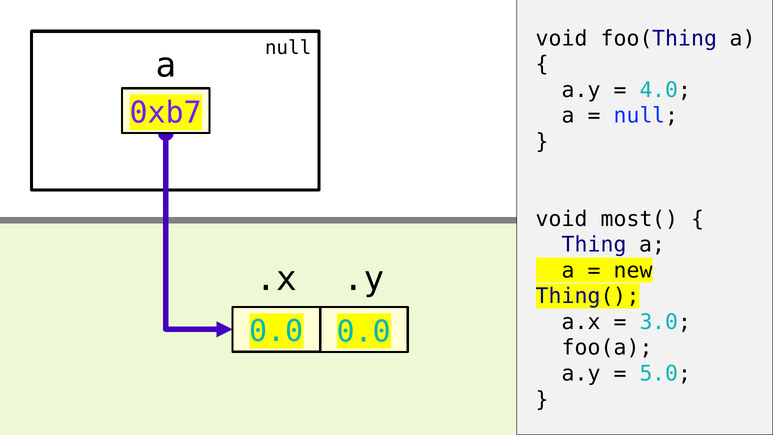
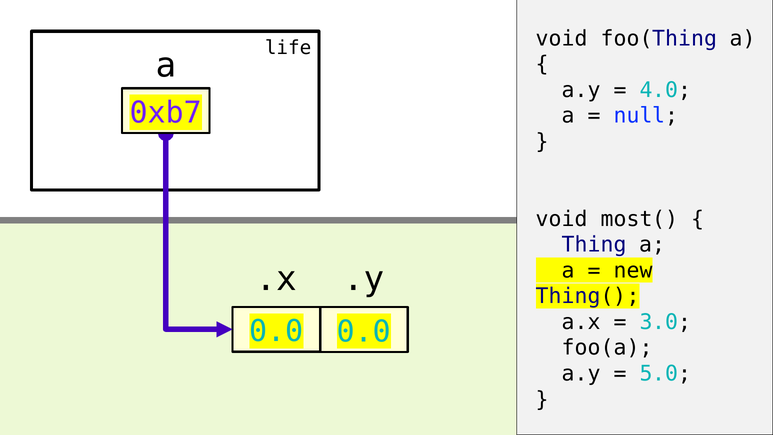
null at (288, 48): null -> life
